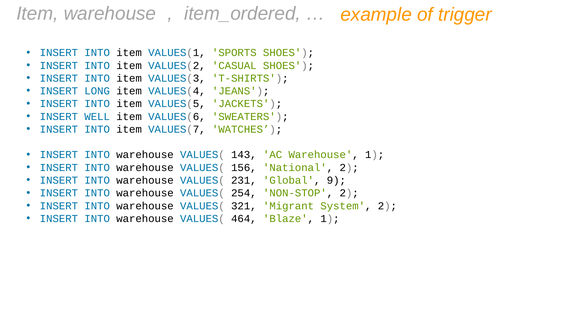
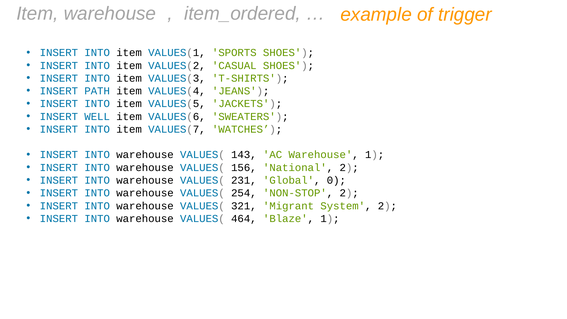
LONG: LONG -> PATH
9: 9 -> 0
